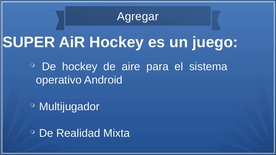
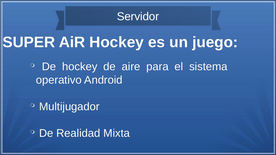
Agregar: Agregar -> Servidor
